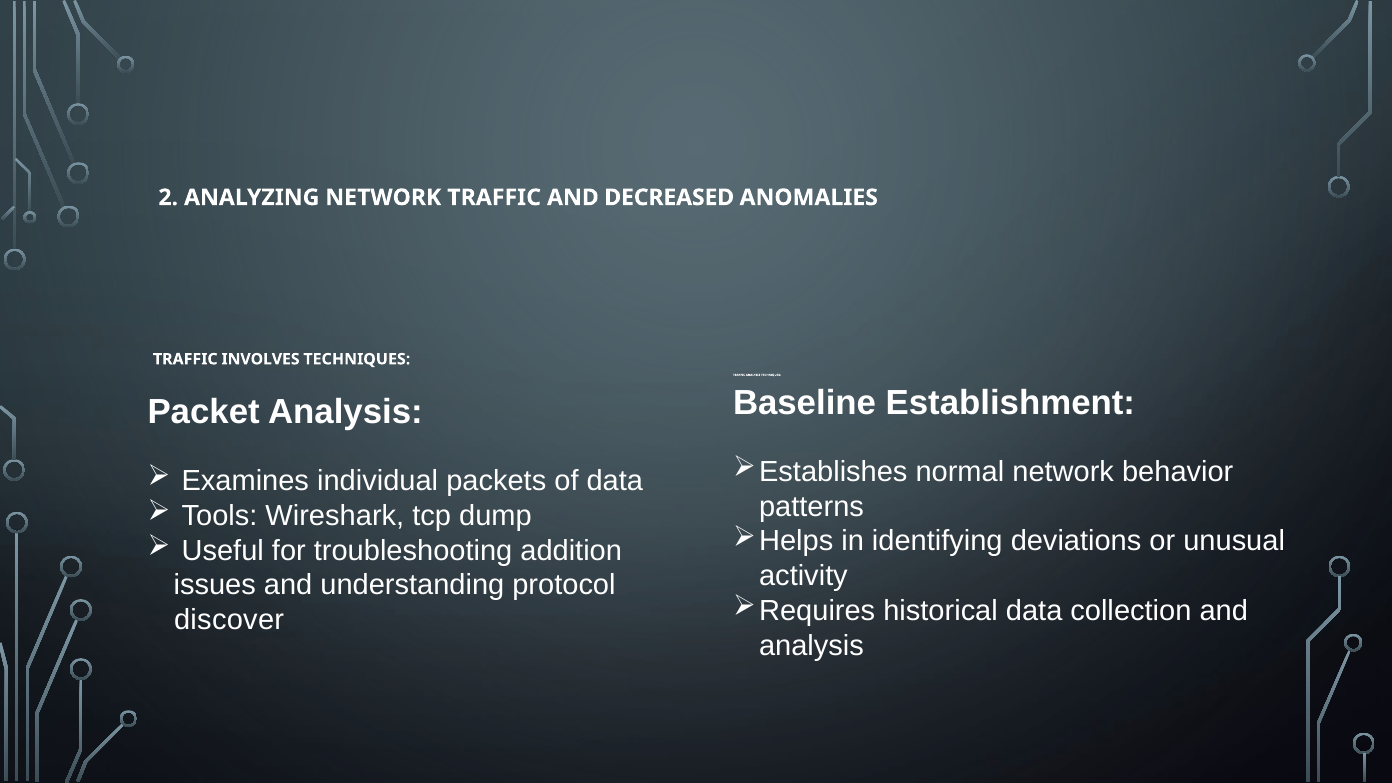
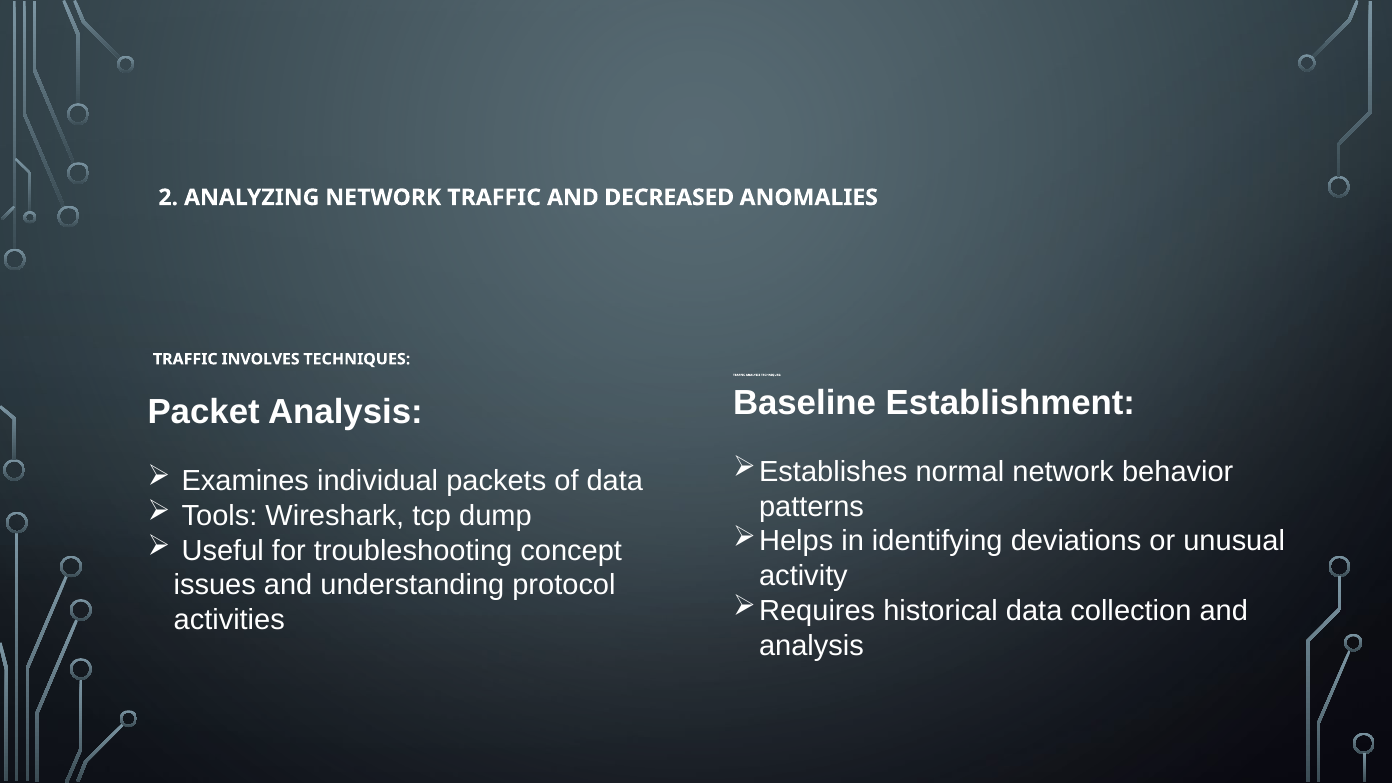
addition: addition -> concept
discover: discover -> activities
